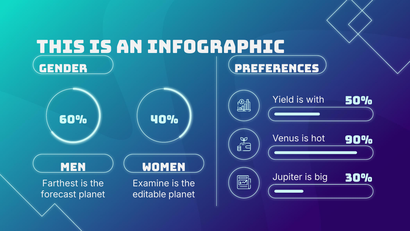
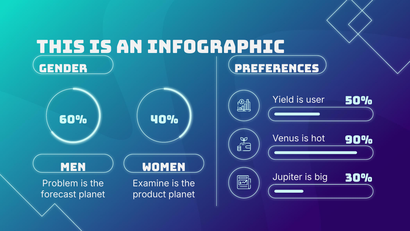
with: with -> user
Farthest: Farthest -> Problem
editable: editable -> product
